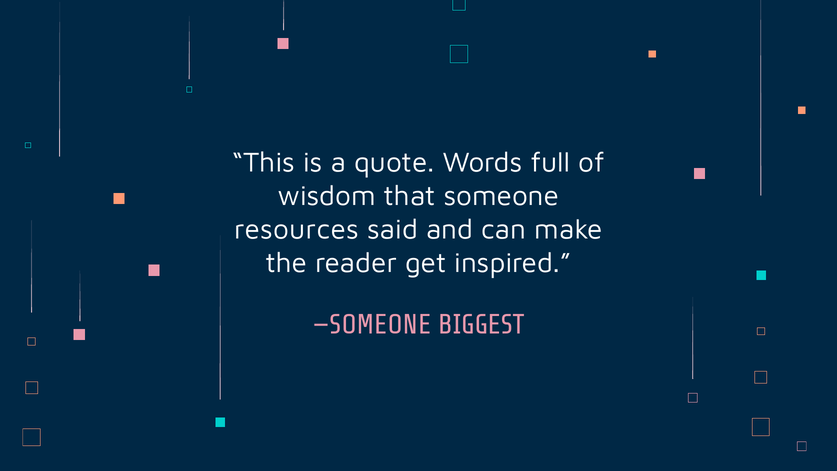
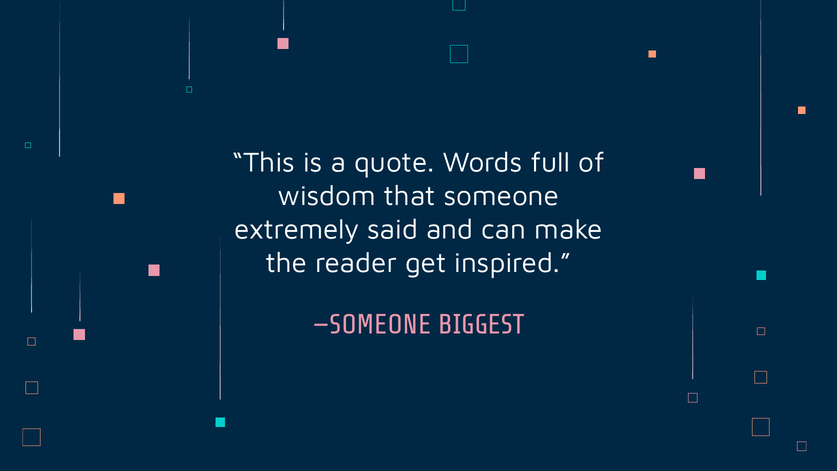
resources: resources -> extremely
